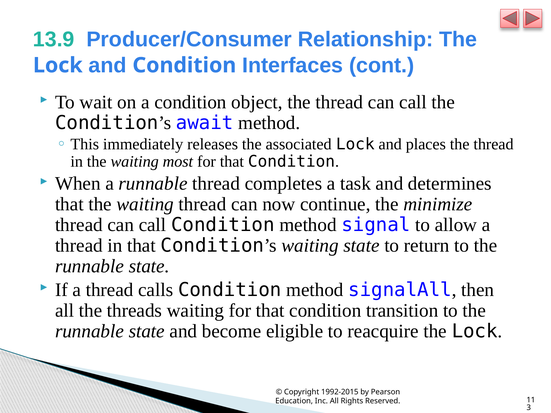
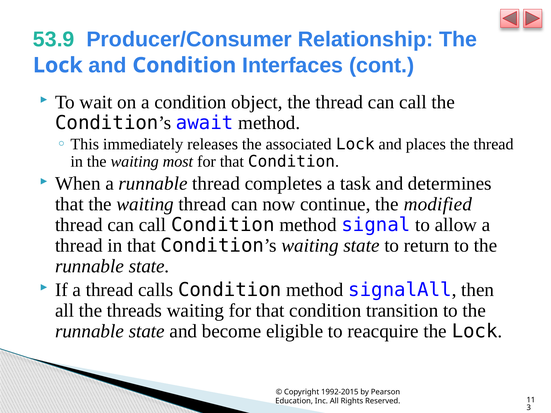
13.9: 13.9 -> 53.9
minimize: minimize -> modified
